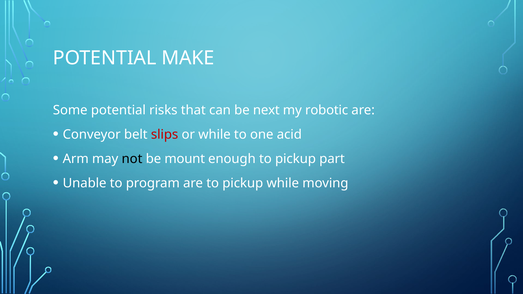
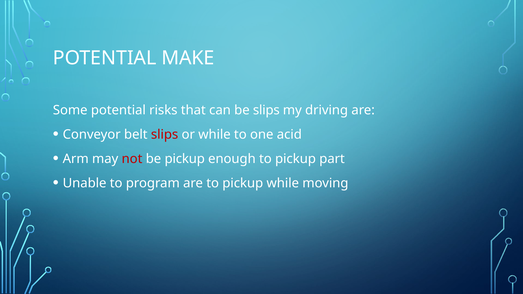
be next: next -> slips
robotic: robotic -> driving
not colour: black -> red
be mount: mount -> pickup
